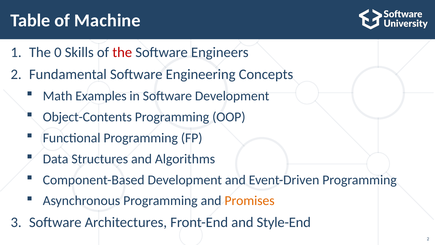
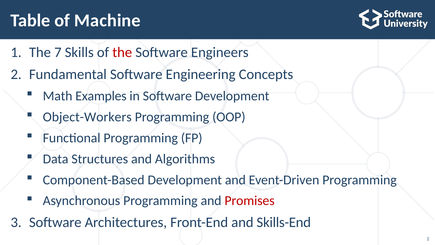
0: 0 -> 7
Object-Contents: Object-Contents -> Object-Workers
Promises colour: orange -> red
Style-End: Style-End -> Skills-End
